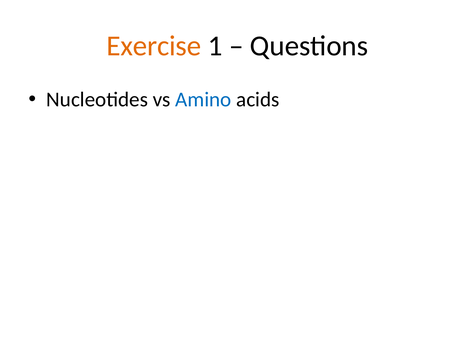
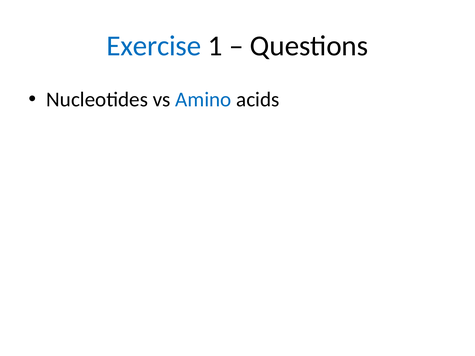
Exercise colour: orange -> blue
